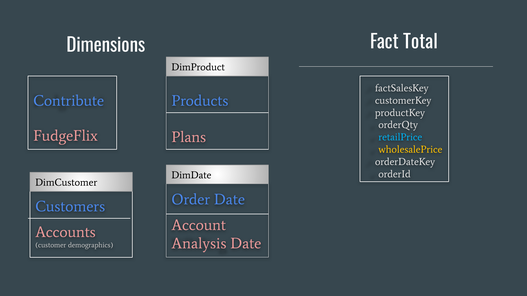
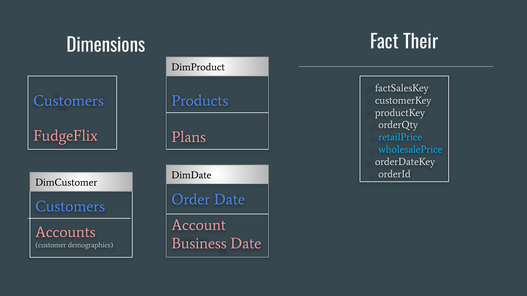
Total: Total -> Their
Contribute at (69, 101): Contribute -> Customers
wholesalePrice colour: yellow -> light blue
Analysis: Analysis -> Business
